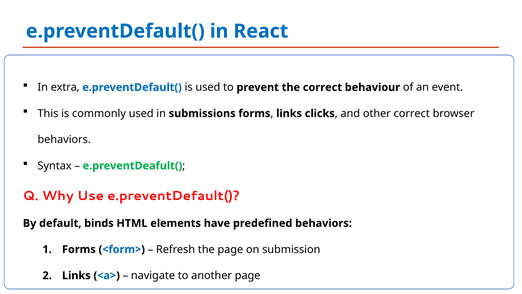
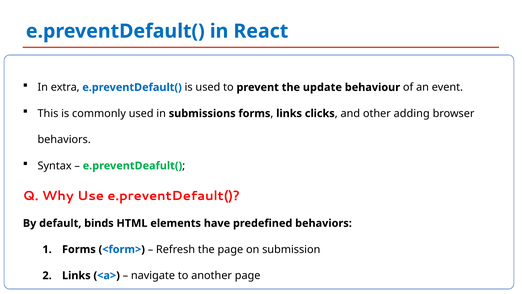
the correct: correct -> update
other correct: correct -> adding
